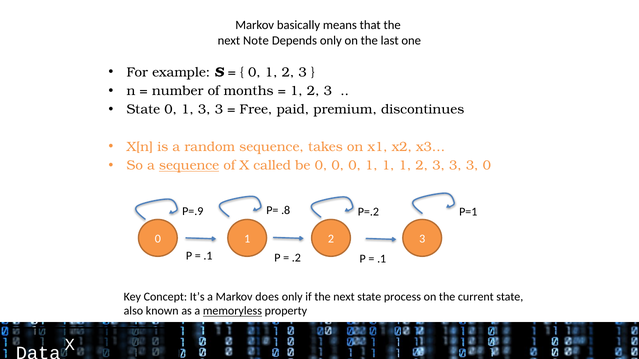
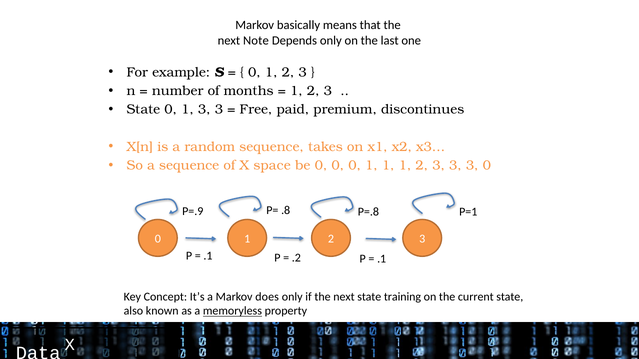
sequence at (189, 166) underline: present -> none
called: called -> space
P=.2: P=.2 -> P=.8
process: process -> training
